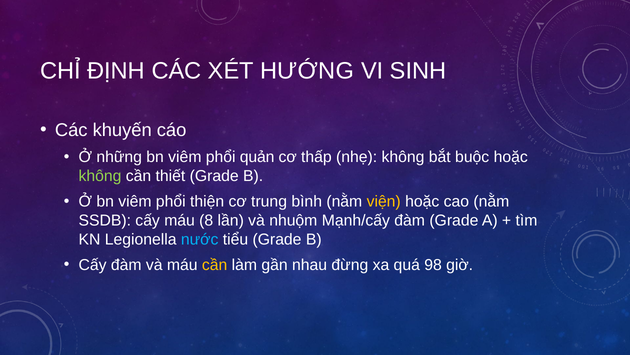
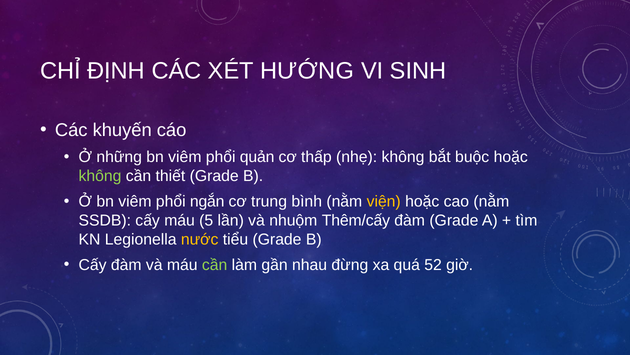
thiện: thiện -> ngắn
8: 8 -> 5
Mạnh/cấy: Mạnh/cấy -> Thêm/cấy
nước colour: light blue -> yellow
cần at (215, 265) colour: yellow -> light green
98: 98 -> 52
